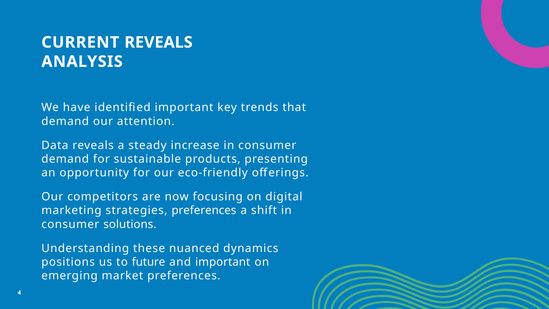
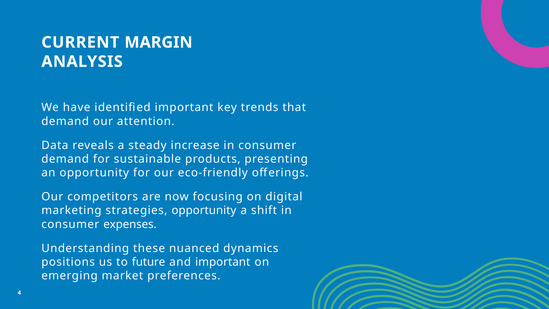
CURRENT REVEALS: REVEALS -> MARGIN
strategies preferences: preferences -> opportunity
solutions: solutions -> expenses
